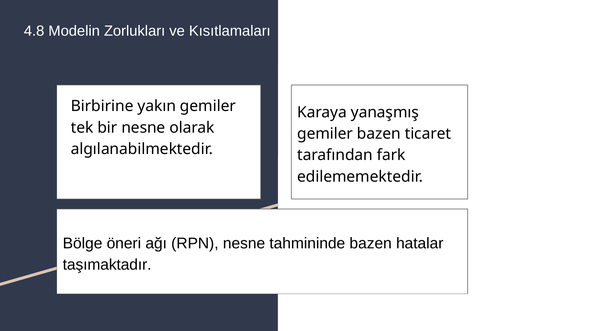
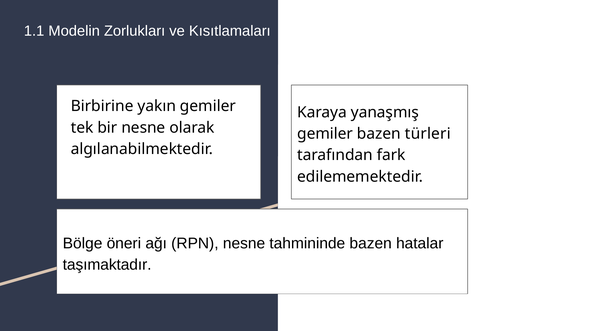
4.8: 4.8 -> 1.1
ticaret: ticaret -> türleri
